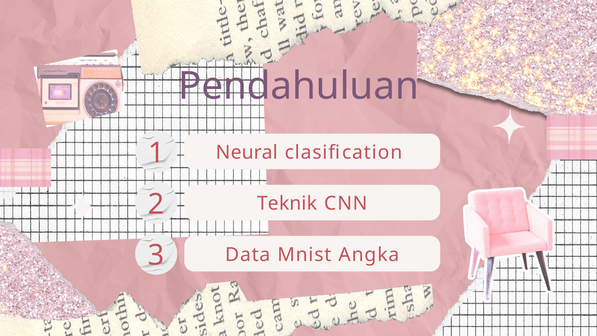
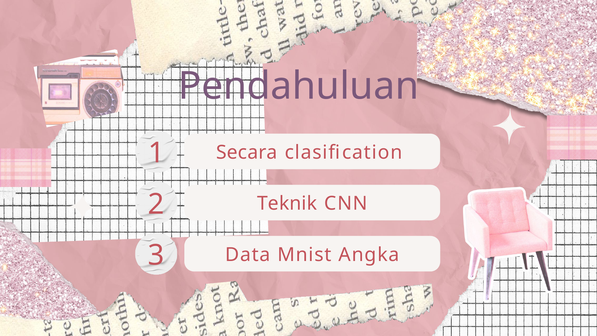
Neural: Neural -> Secara
